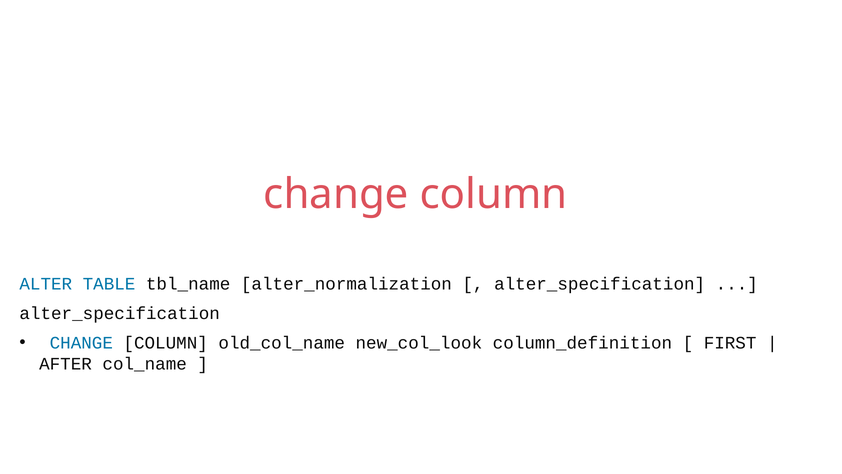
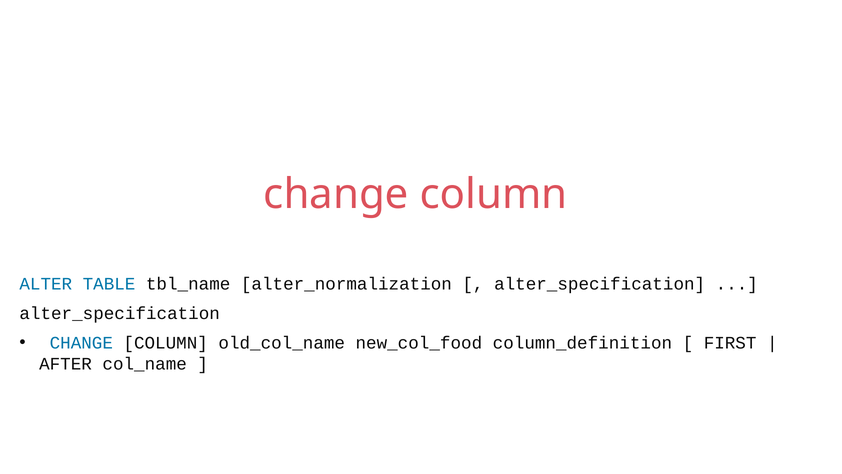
new_col_look: new_col_look -> new_col_food
